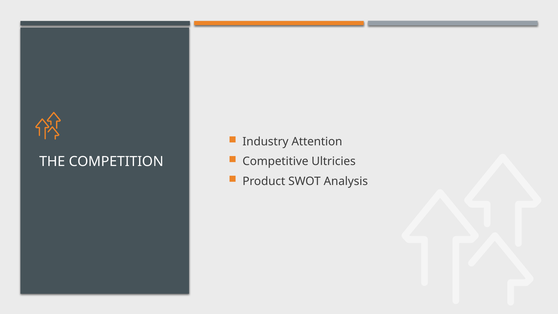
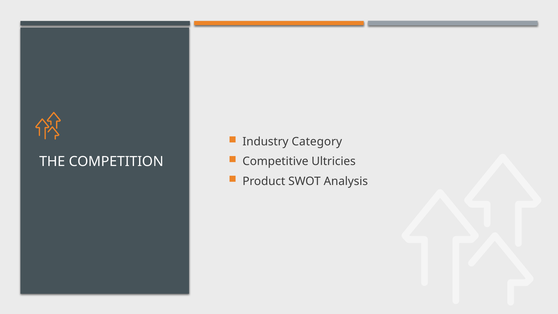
Attention: Attention -> Category
